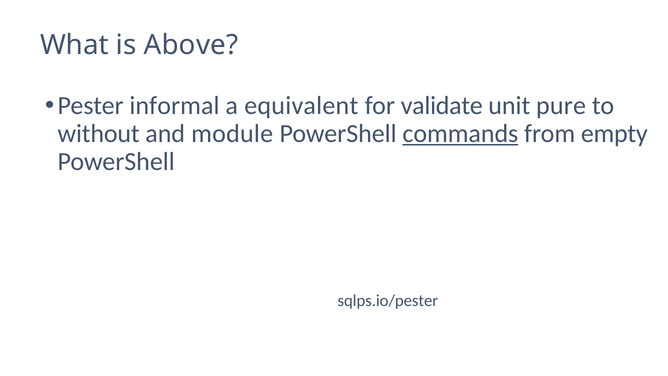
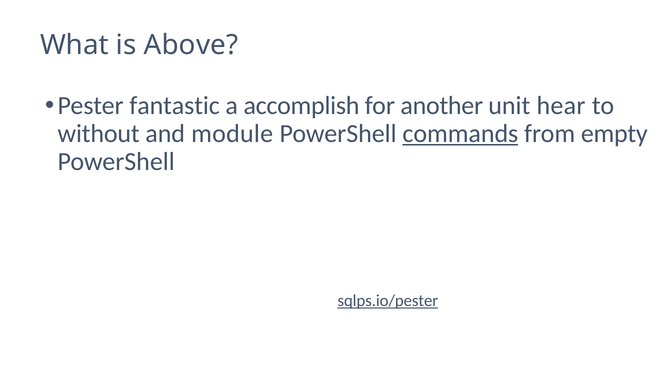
informal: informal -> fantastic
equivalent: equivalent -> accomplish
validate: validate -> another
pure: pure -> hear
sqlps.io/pester underline: none -> present
